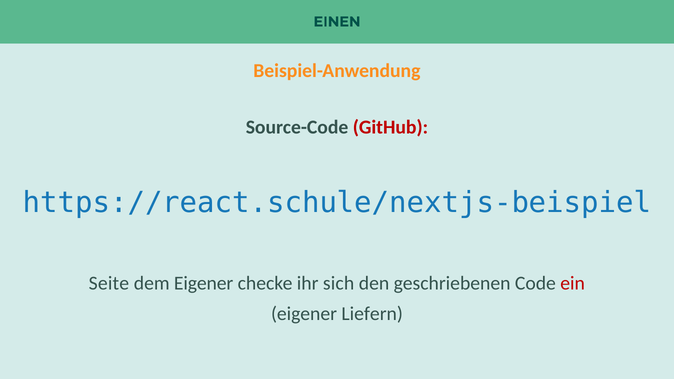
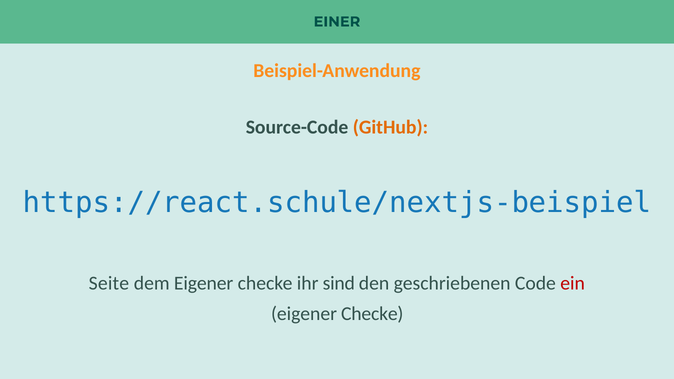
EINEN: EINEN -> EINER
GitHub colour: red -> orange
sich: sich -> sind
Liefern at (372, 314): Liefern -> Checke
